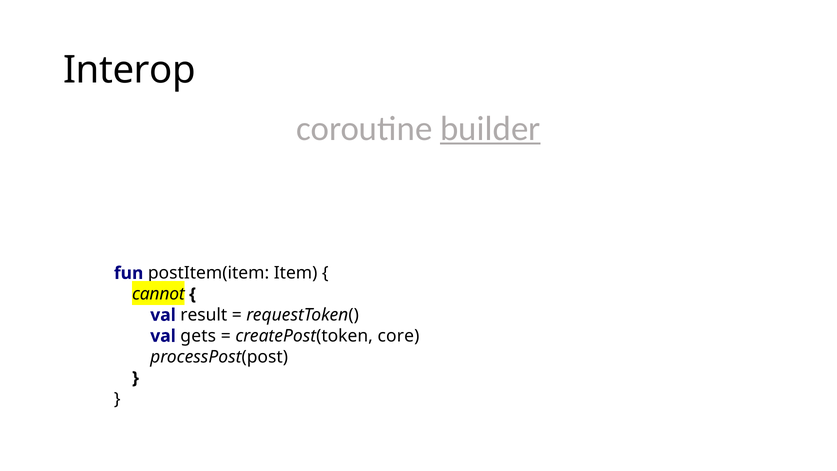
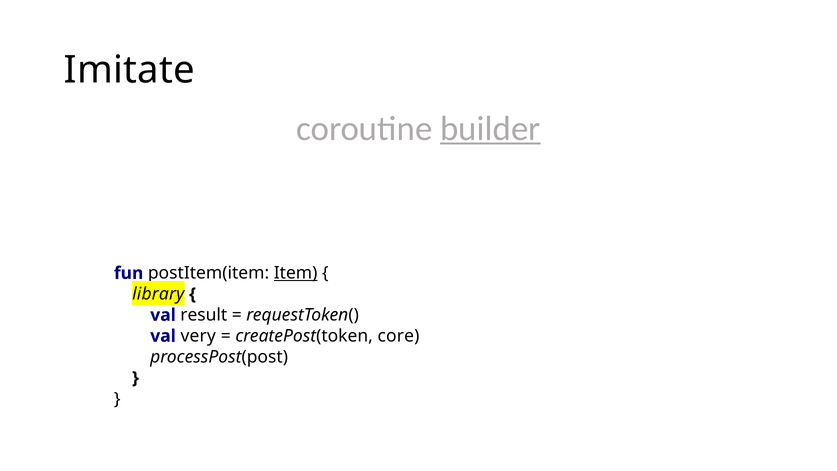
Interop: Interop -> Imitate
Item underline: none -> present
cannot: cannot -> library
gets: gets -> very
